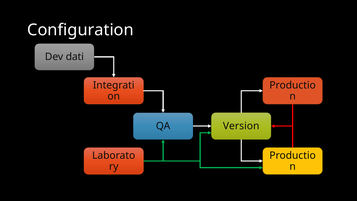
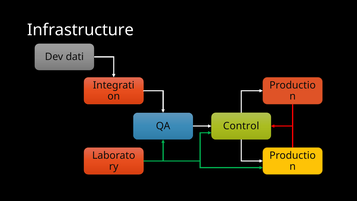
Configuration: Configuration -> Infrastructure
Version: Version -> Control
